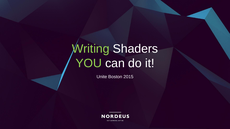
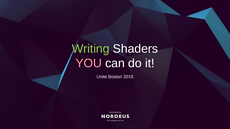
YOU colour: light green -> pink
